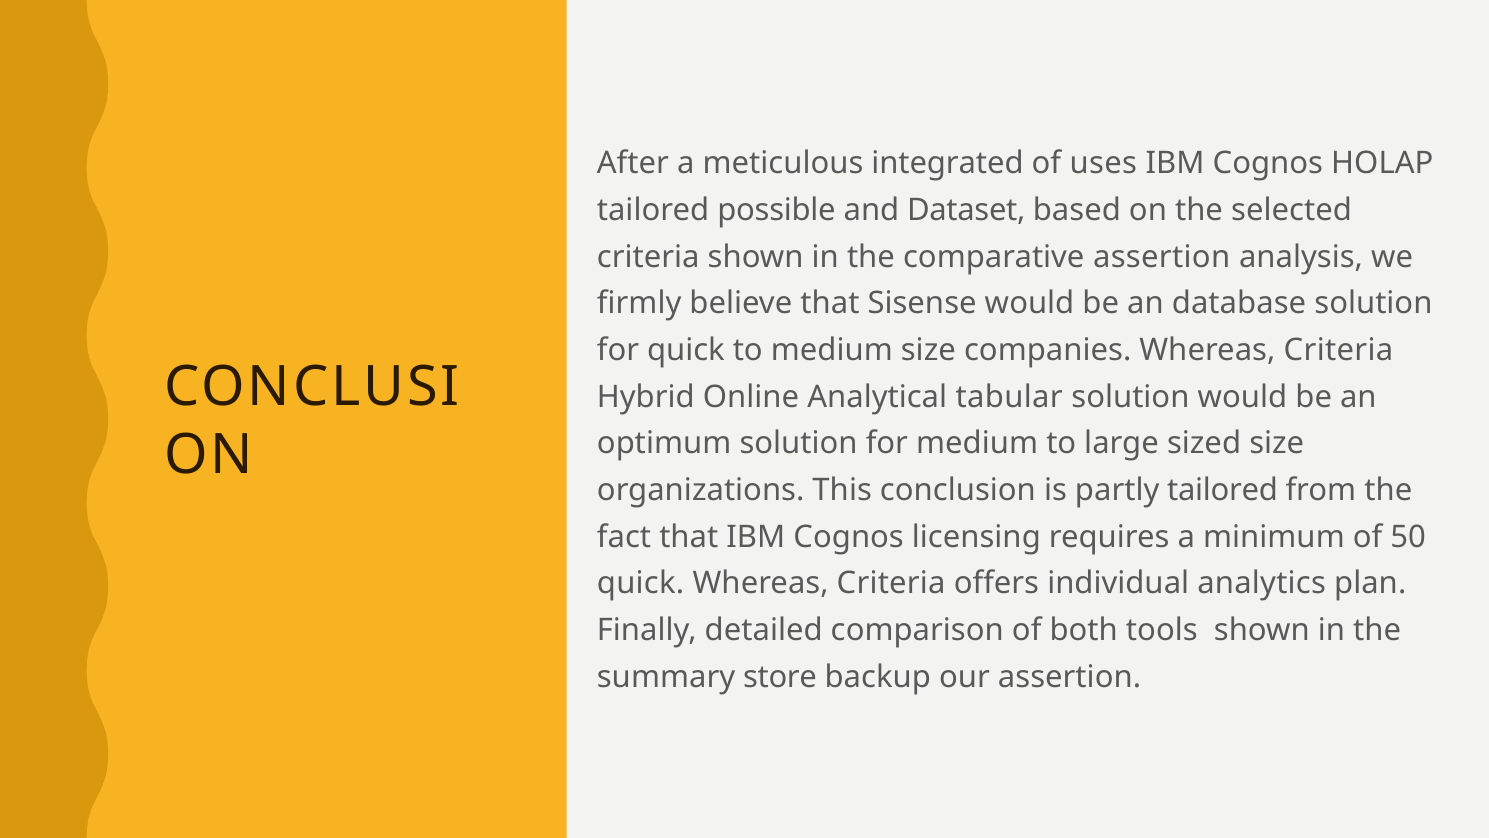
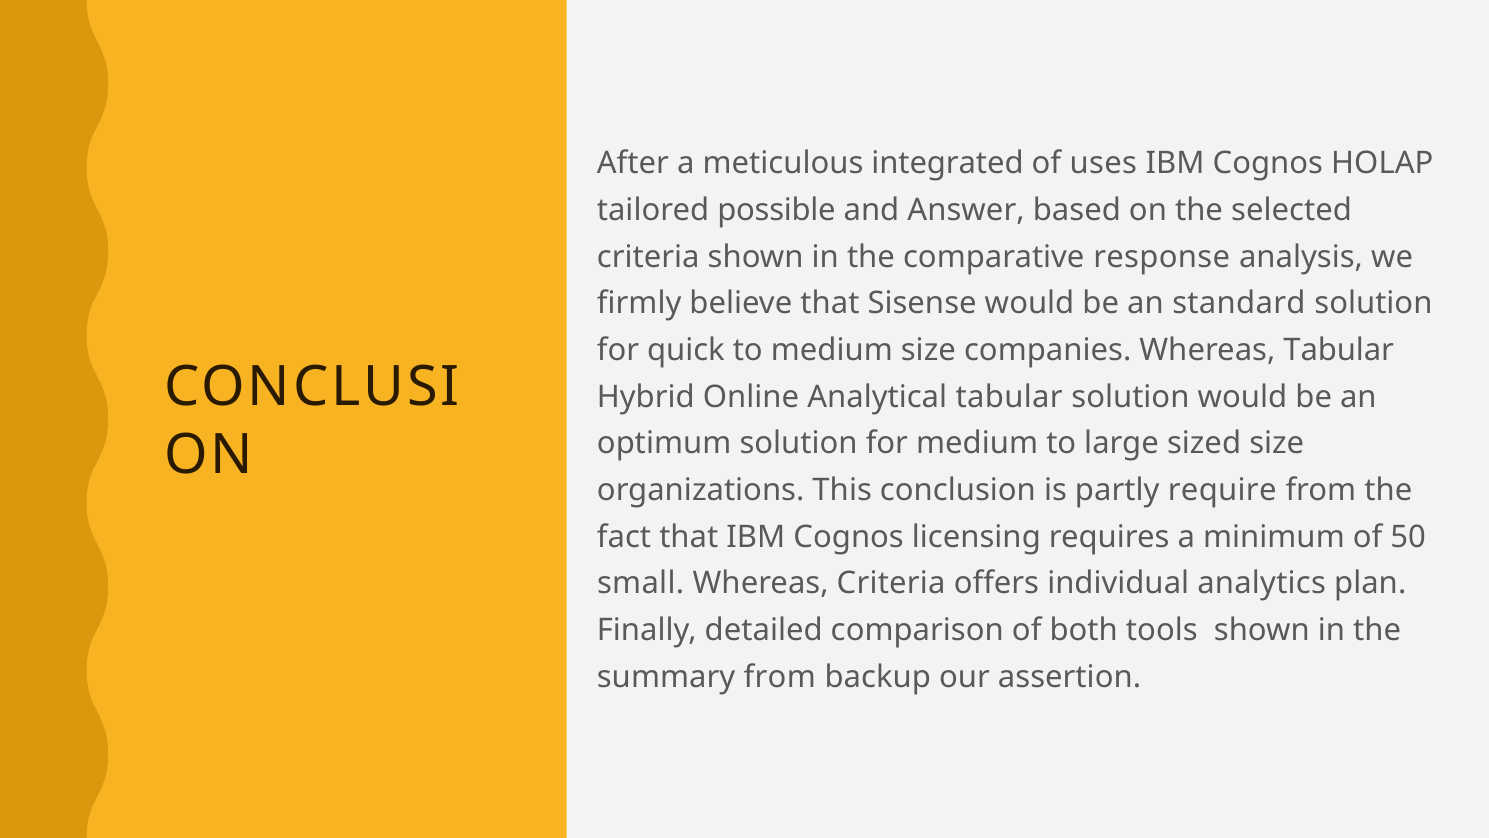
Dataset: Dataset -> Answer
comparative assertion: assertion -> response
database: database -> standard
companies Whereas Criteria: Criteria -> Tabular
partly tailored: tailored -> require
quick at (641, 583): quick -> small
summary store: store -> from
